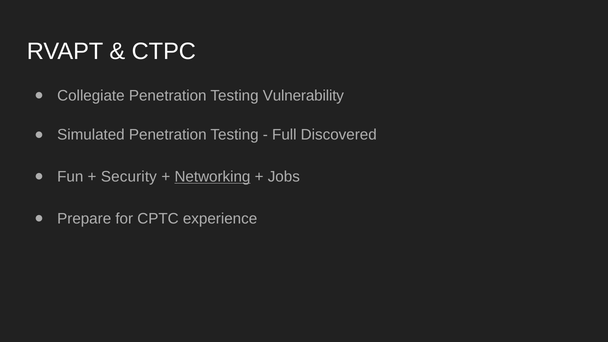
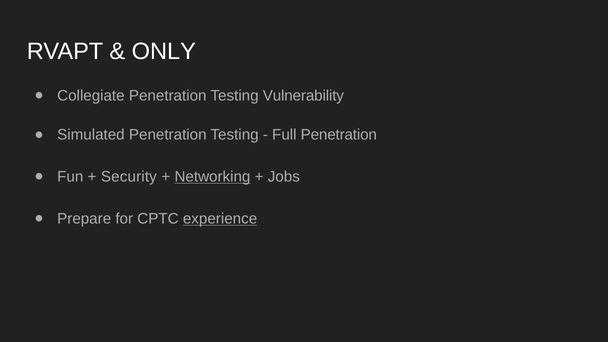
CTPC: CTPC -> ONLY
Full Discovered: Discovered -> Penetration
experience underline: none -> present
